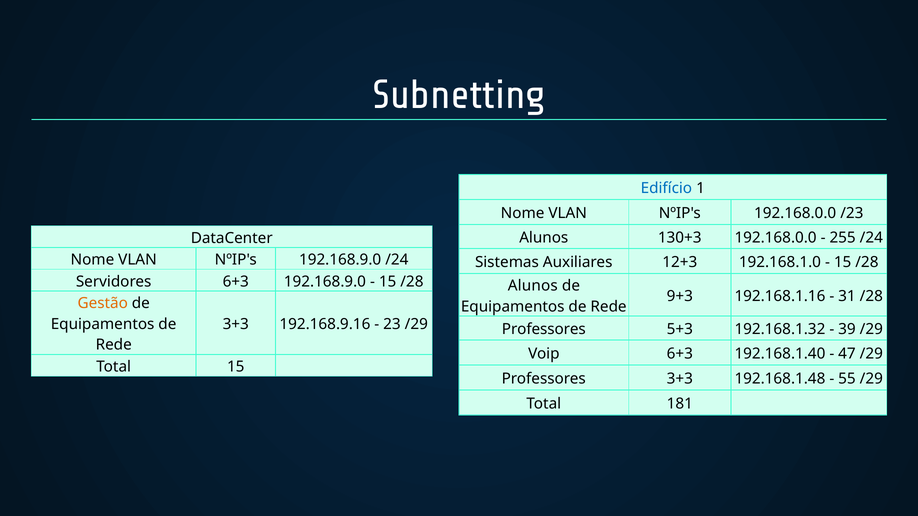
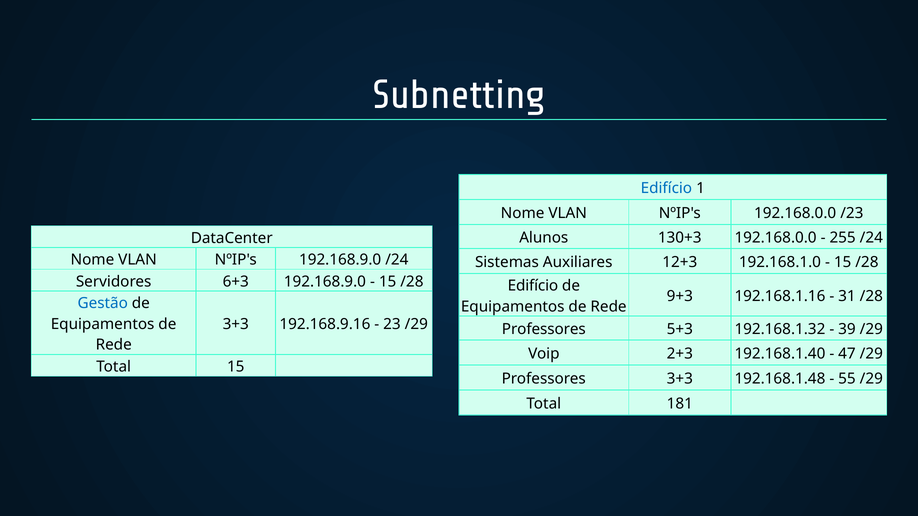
Alunos at (533, 286): Alunos -> Edifício
Gestão colour: orange -> blue
Voip 6+3: 6+3 -> 2+3
